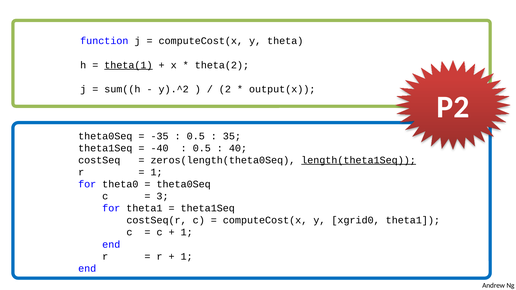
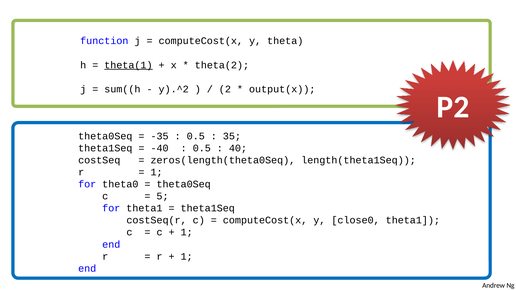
length(theta1Seq underline: present -> none
3: 3 -> 5
xgrid0: xgrid0 -> close0
